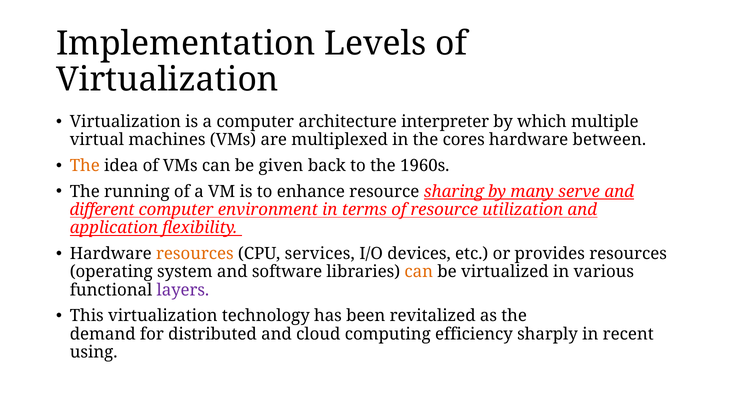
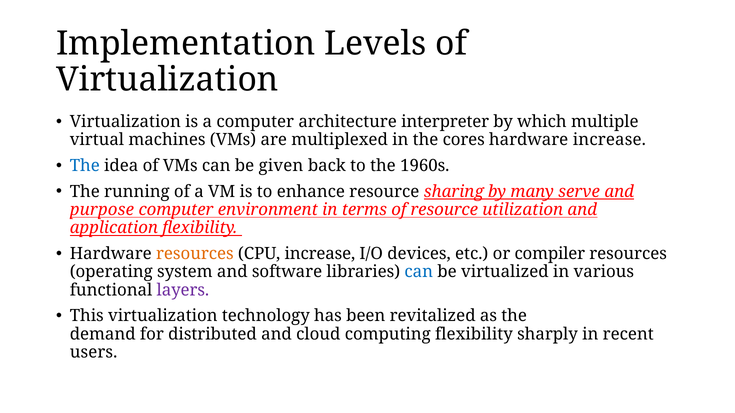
hardware between: between -> increase
The at (85, 166) colour: orange -> blue
different: different -> purpose
CPU services: services -> increase
provides: provides -> compiler
can at (419, 272) colour: orange -> blue
computing efficiency: efficiency -> flexibility
using: using -> users
